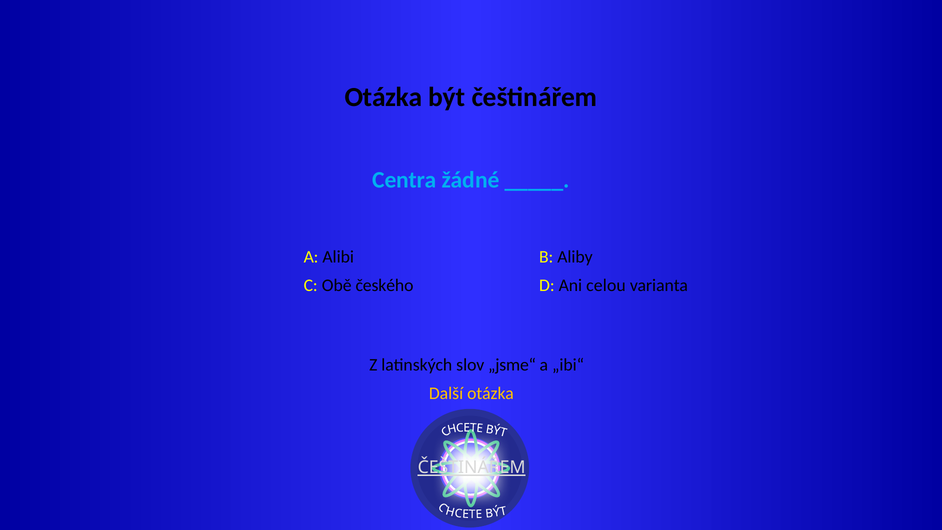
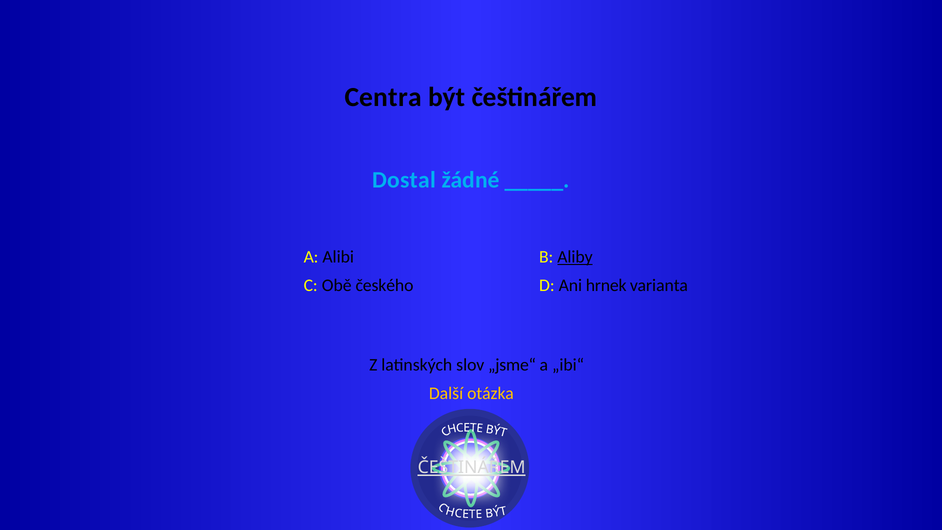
Otázka at (383, 97): Otázka -> Centra
Centra: Centra -> Dostal
Aliby underline: none -> present
celou: celou -> hrnek
